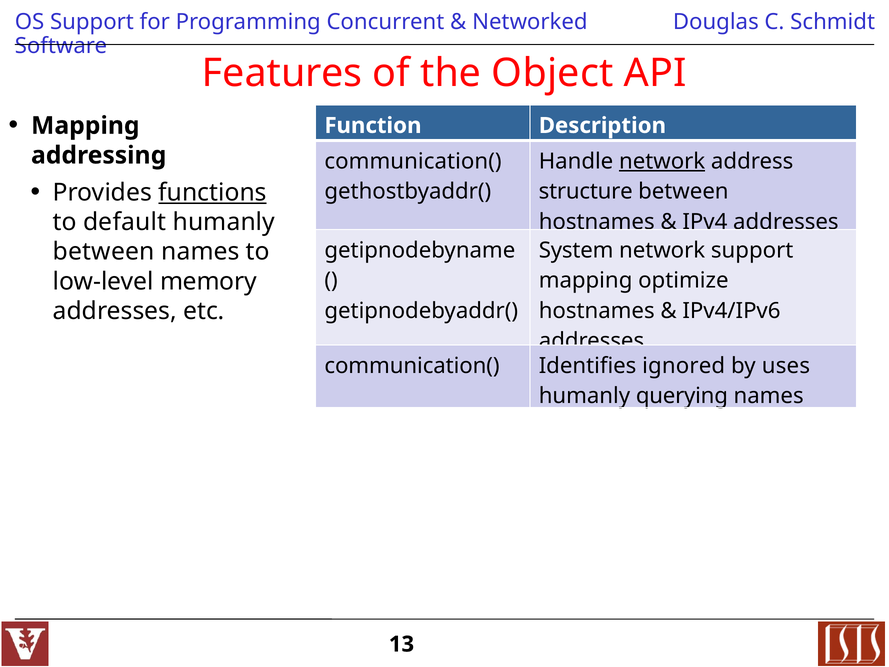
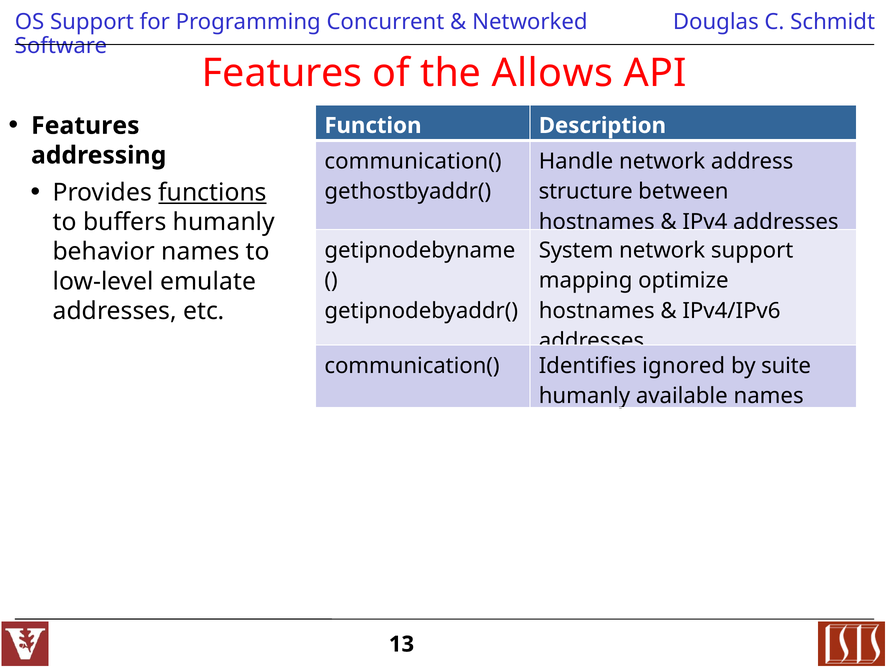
Object: Object -> Allows
Mapping at (85, 126): Mapping -> Features
network at (662, 161) underline: present -> none
default: default -> buffers
between at (104, 252): between -> behavior
memory: memory -> emulate
uses: uses -> suite
querying: querying -> available
